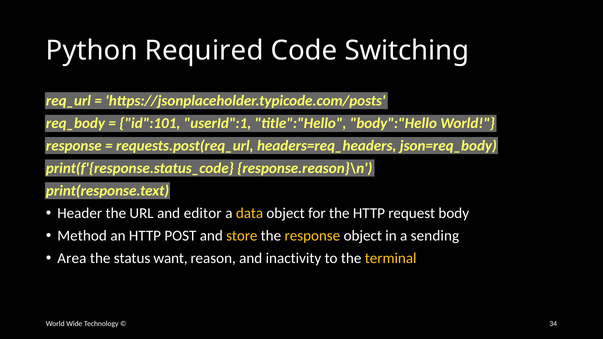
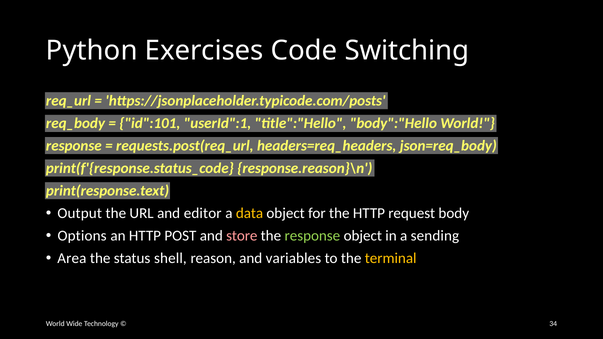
Required: Required -> Exercises
Header: Header -> Output
Method: Method -> Options
store colour: yellow -> pink
response at (312, 236) colour: yellow -> light green
want: want -> shell
inactivity: inactivity -> variables
